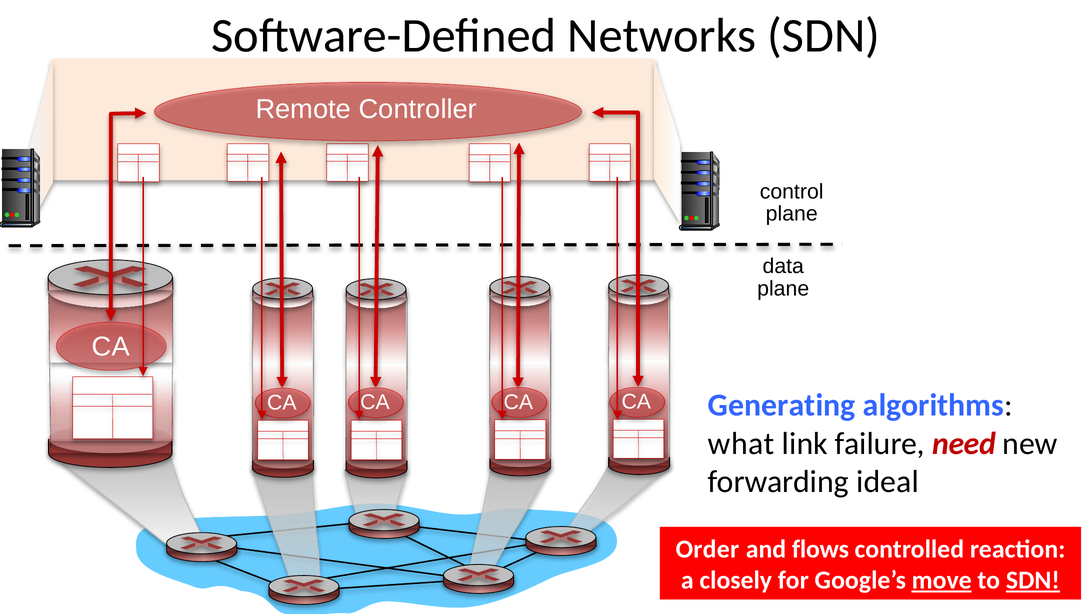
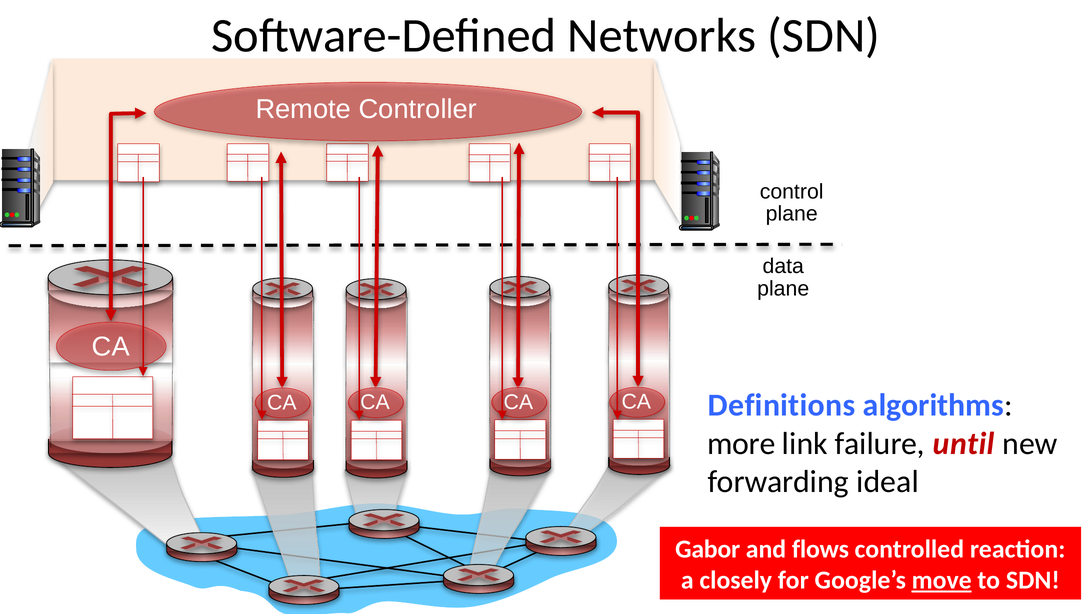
Generating: Generating -> Definitions
what: what -> more
need: need -> until
Order: Order -> Gabor
SDN at (1033, 581) underline: present -> none
